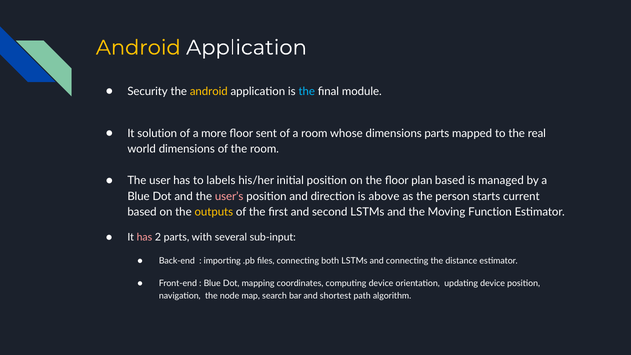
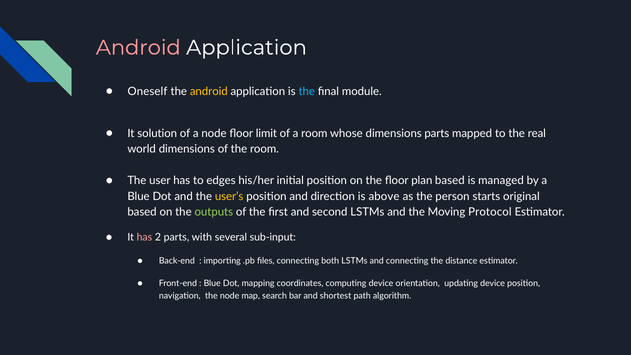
Android at (138, 48) colour: yellow -> pink
Security: Security -> Oneself
a more: more -> node
sent: sent -> limit
labels: labels -> edges
user’s colour: pink -> yellow
current: current -> original
outputs colour: yellow -> light green
Function: Function -> Protocol
